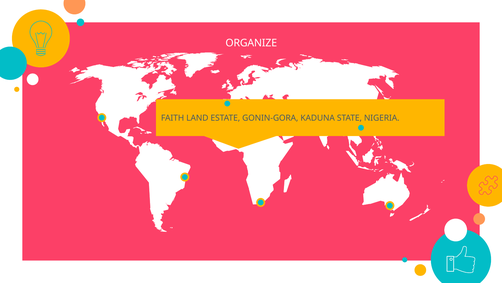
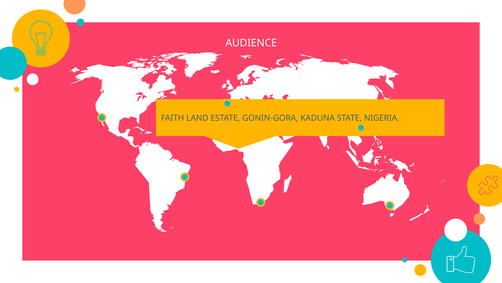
ORGANIZE: ORGANIZE -> AUDIENCE
